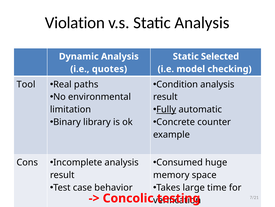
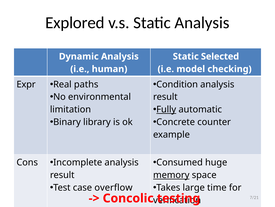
Violation: Violation -> Explored
quotes: quotes -> human
Tool: Tool -> Expr
memory underline: none -> present
behavior: behavior -> overflow
